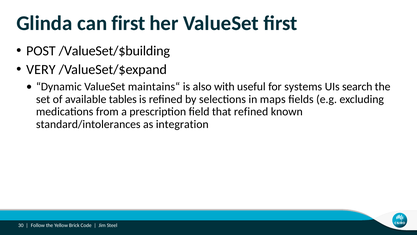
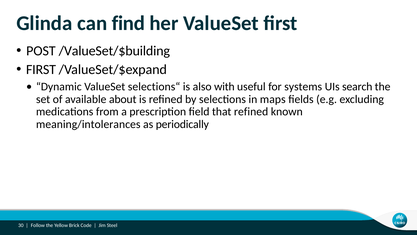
can first: first -> find
VERY at (41, 69): VERY -> FIRST
maintains“: maintains“ -> selections“
tables: tables -> about
standard/intolerances: standard/intolerances -> meaning/intolerances
integration: integration -> periodically
